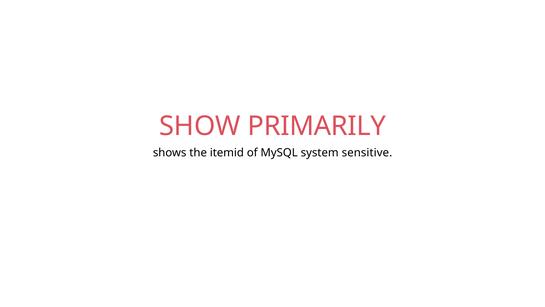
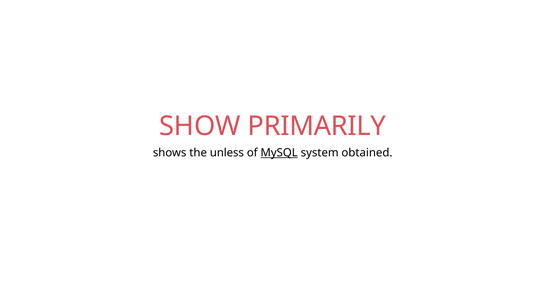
itemid: itemid -> unless
MySQL underline: none -> present
sensitive: sensitive -> obtained
